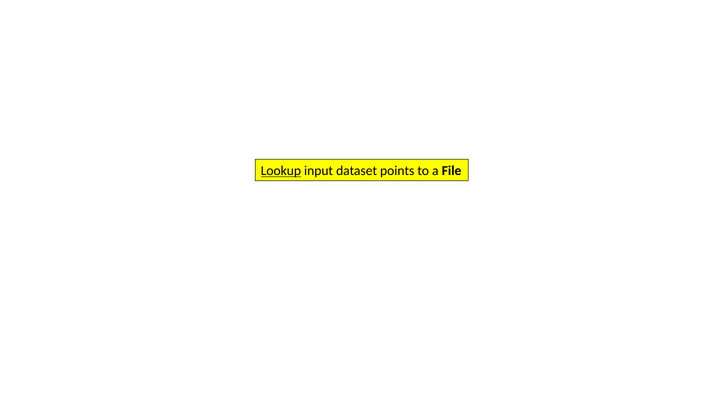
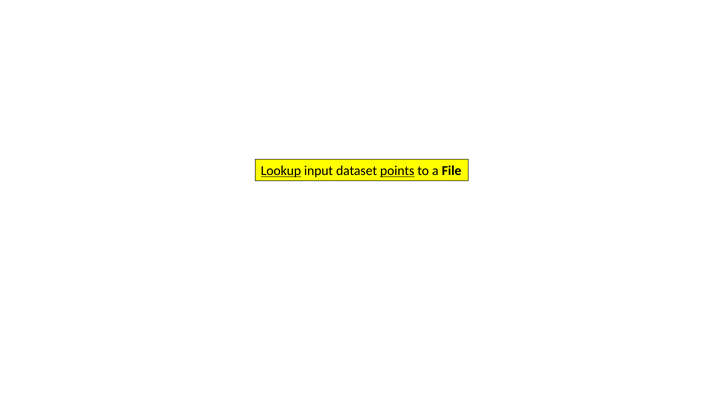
points underline: none -> present
